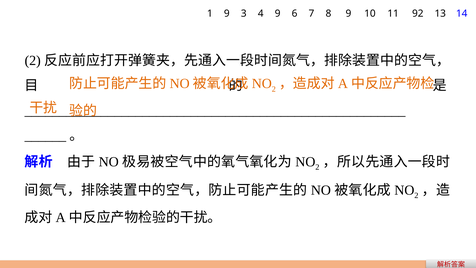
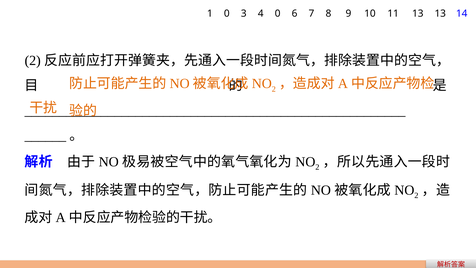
1 9: 9 -> 0
4 9: 9 -> 0
11 92: 92 -> 13
